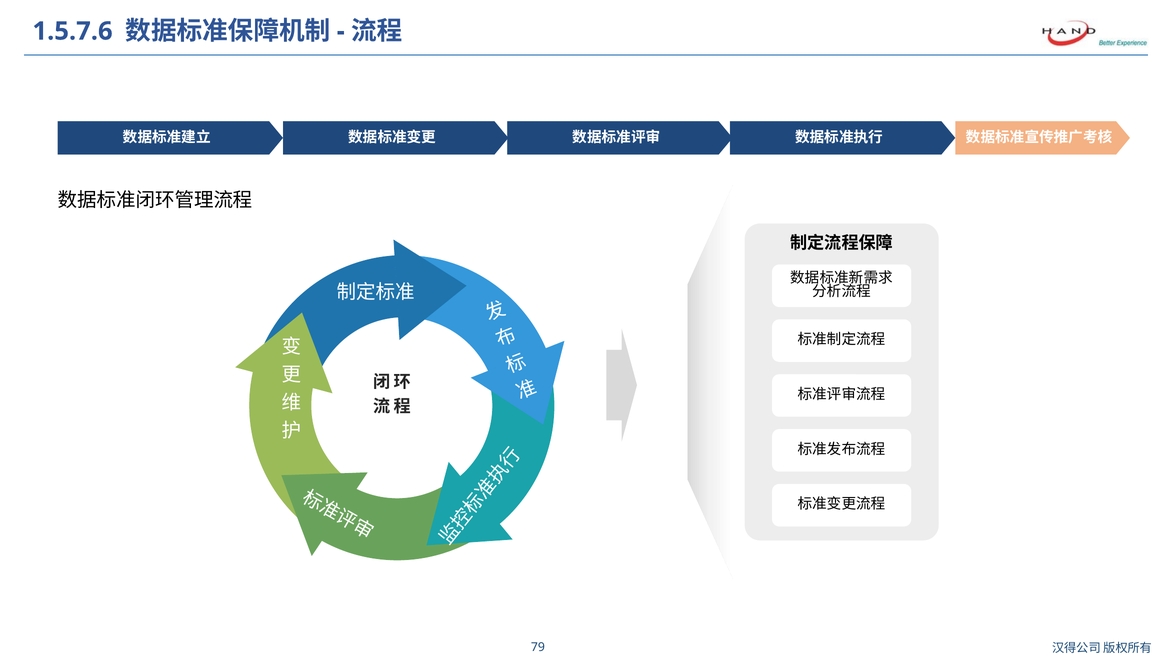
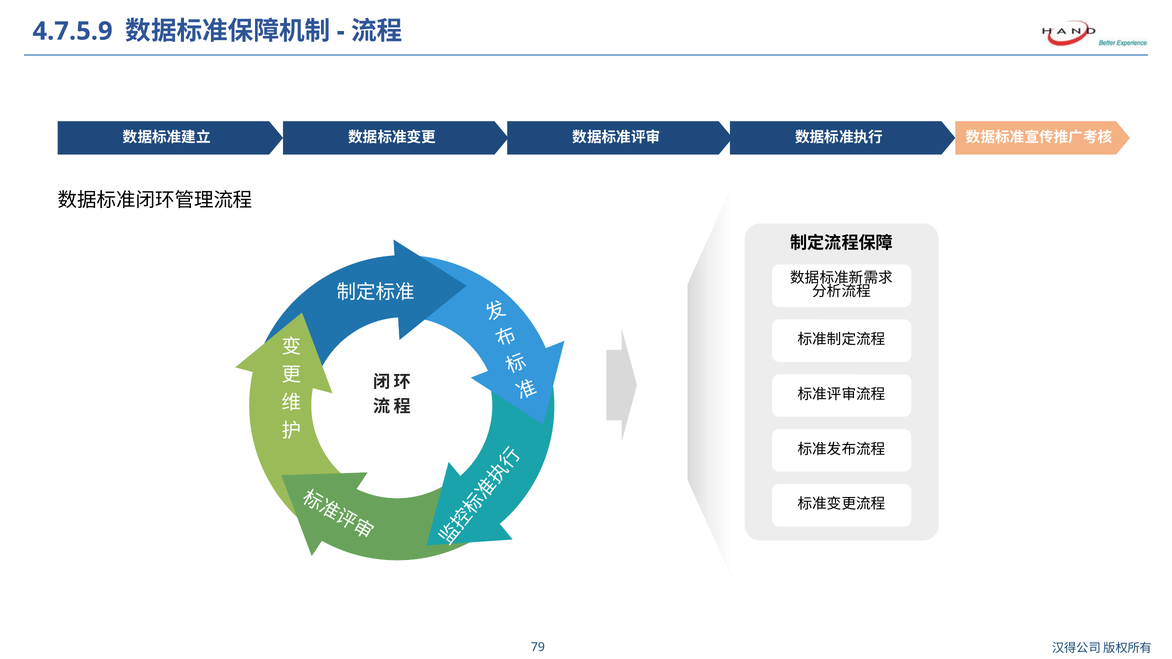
1.5.7.6: 1.5.7.6 -> 4.7.5.9
